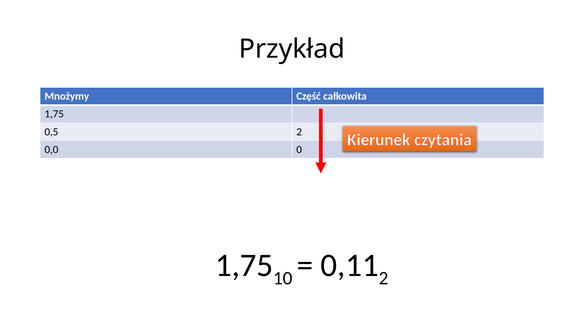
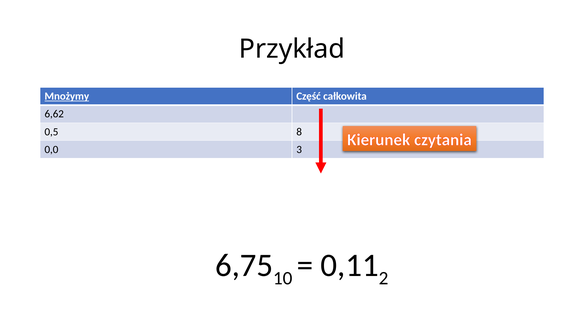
Mnożymy underline: none -> present
1,75 at (54, 114): 1,75 -> 6,62
0,5 2: 2 -> 8
0: 0 -> 3
1,75 at (244, 266): 1,75 -> 6,75
